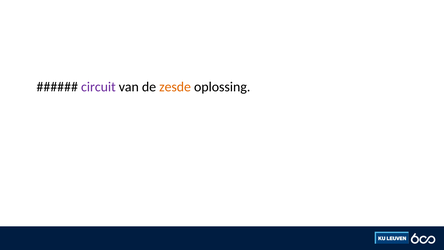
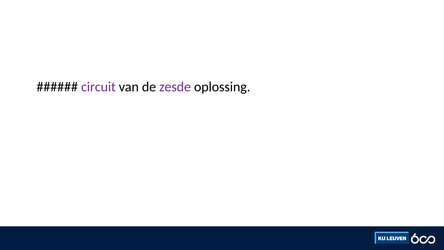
zesde colour: orange -> purple
